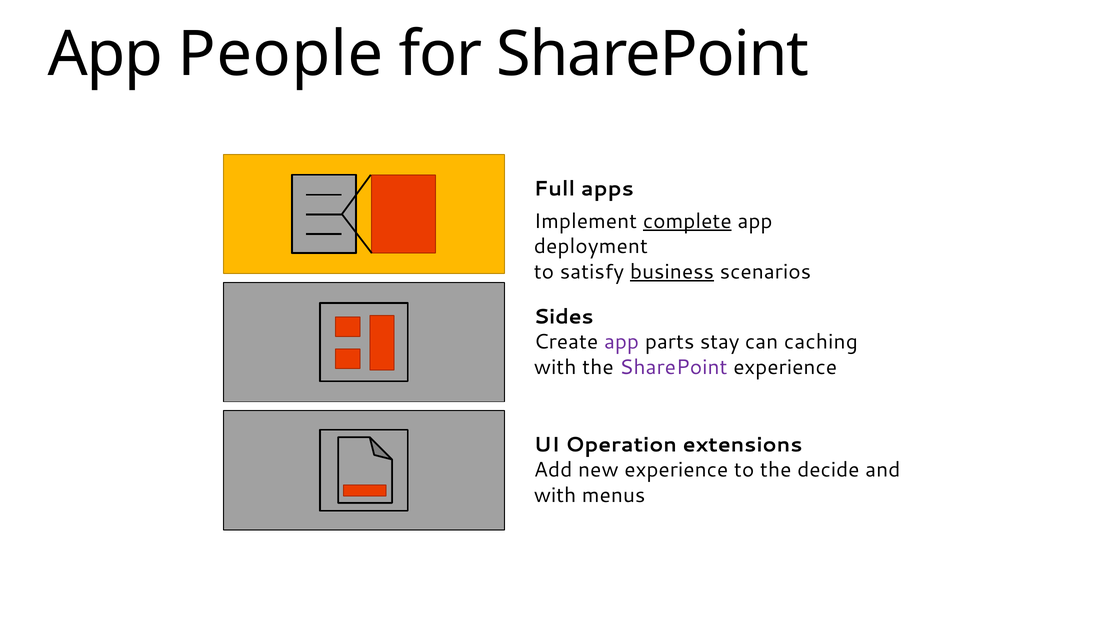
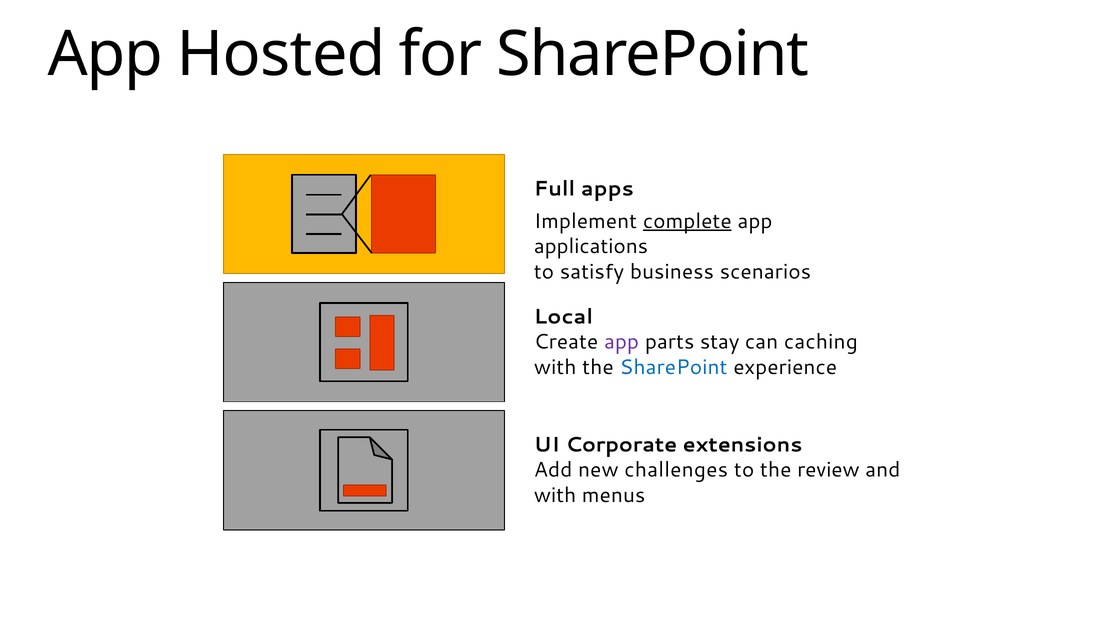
People: People -> Hosted
deployment: deployment -> applications
business underline: present -> none
Sides: Sides -> Local
SharePoint at (673, 367) colour: purple -> blue
Operation: Operation -> Corporate
new experience: experience -> challenges
decide: decide -> review
